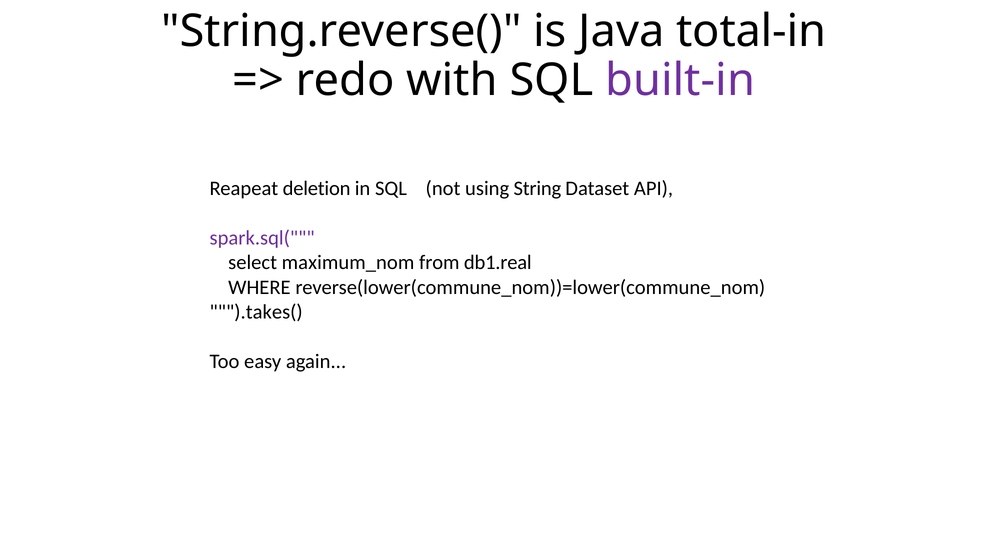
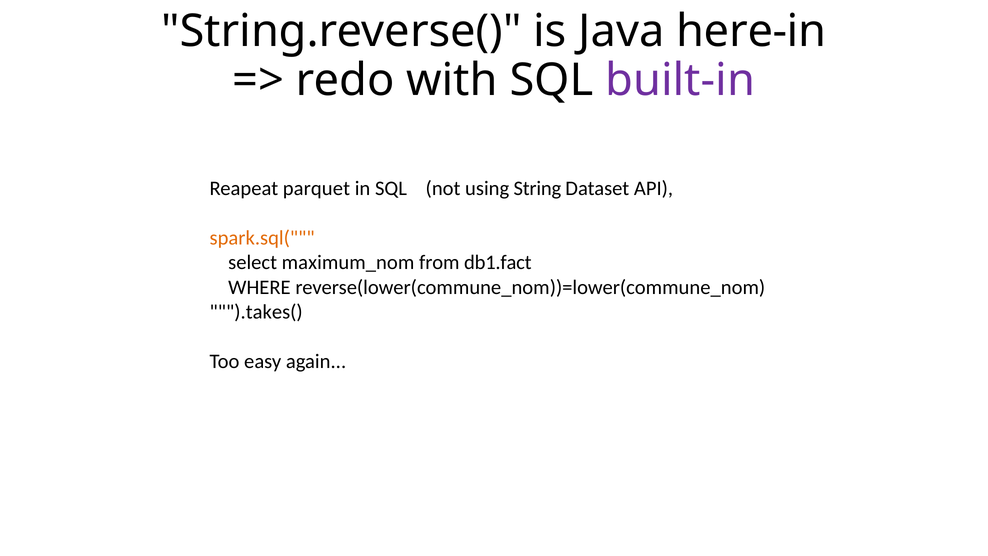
total-in: total-in -> here-in
deletion: deletion -> parquet
spark.sql( colour: purple -> orange
db1.real: db1.real -> db1.fact
